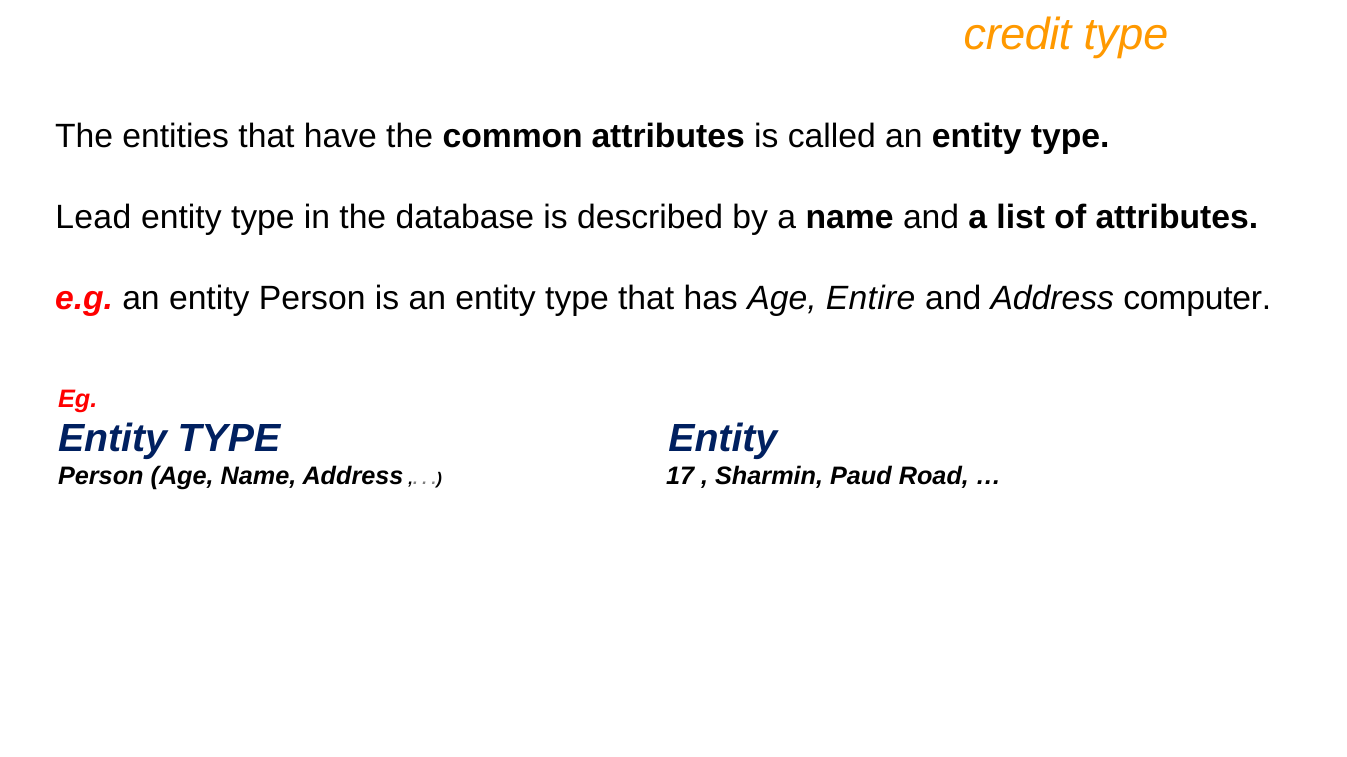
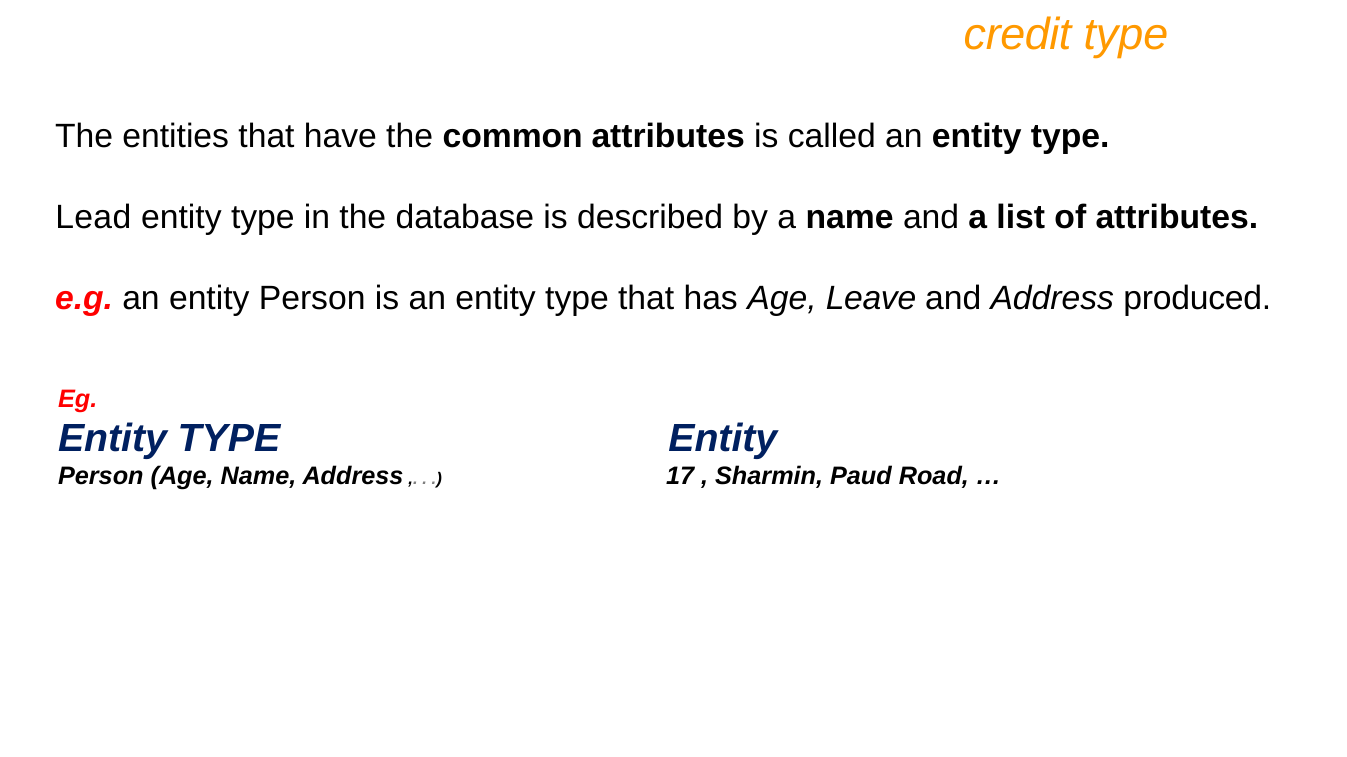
Entire: Entire -> Leave
computer: computer -> produced
